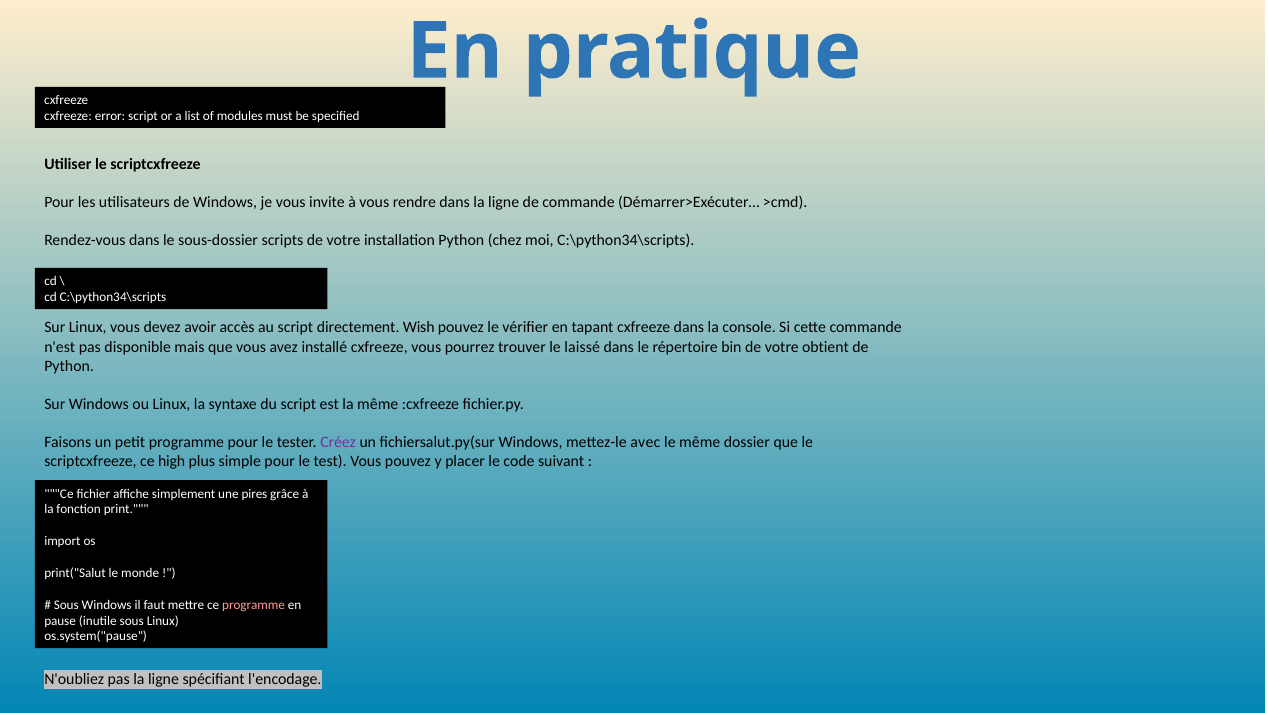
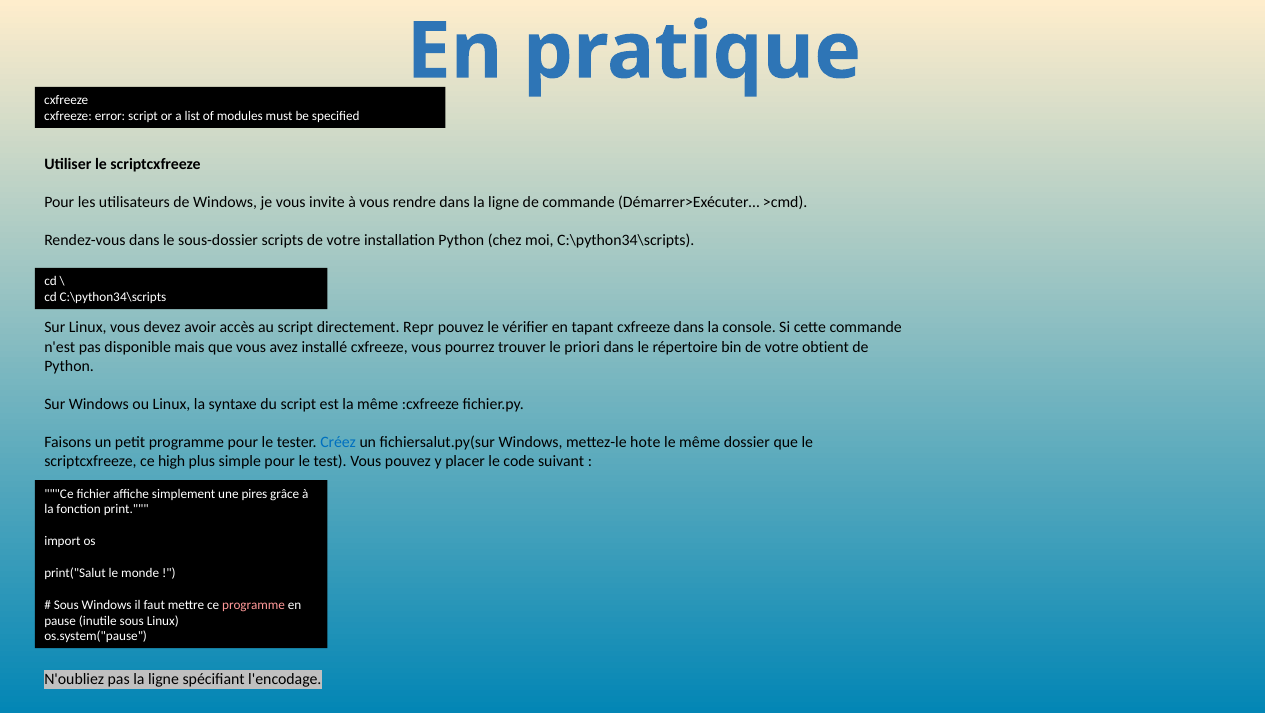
Wish: Wish -> Repr
laissé: laissé -> priori
Créez colour: purple -> blue
avec: avec -> hote
